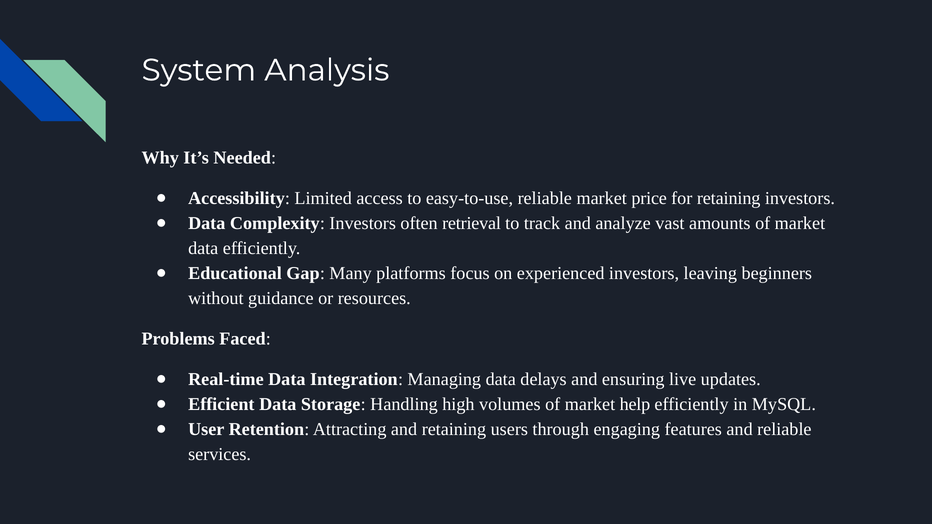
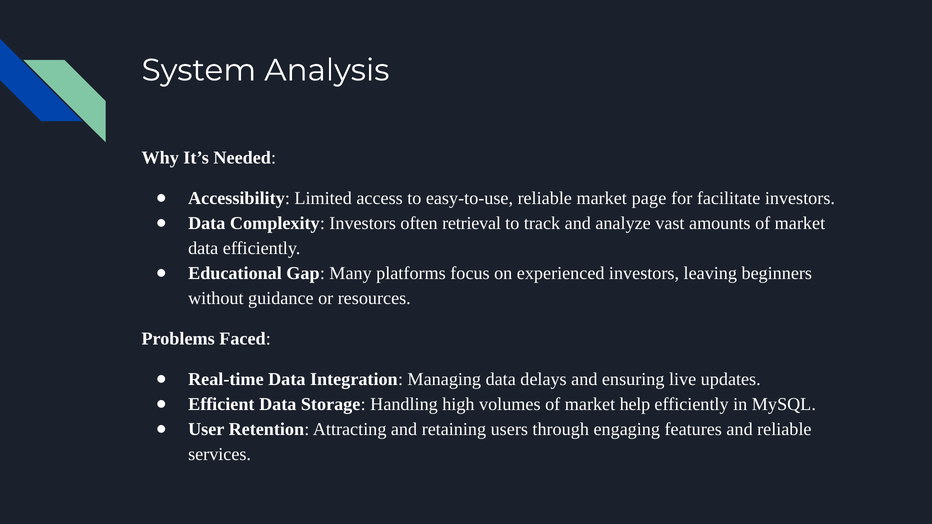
price: price -> page
for retaining: retaining -> facilitate
